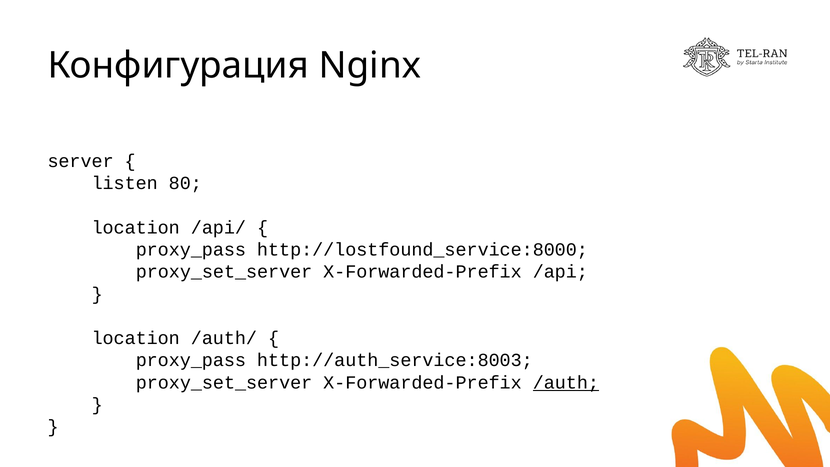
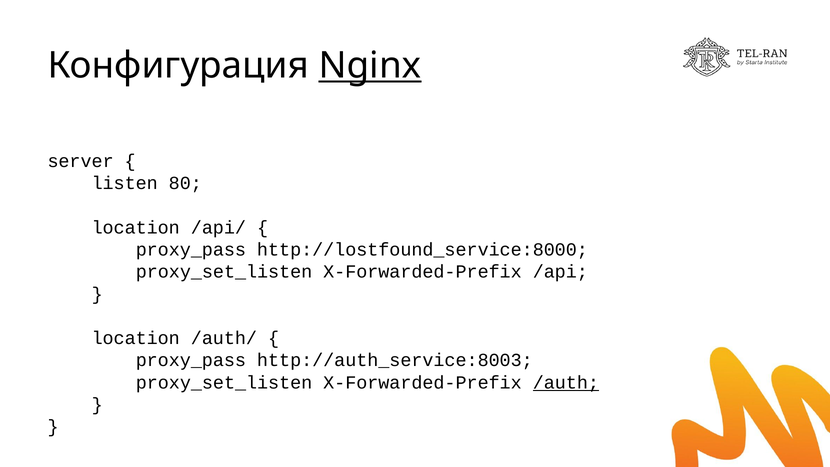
Nginx underline: none -> present
proxy_set_server at (224, 272): proxy_set_server -> proxy_set_listen
proxy_set_server at (224, 382): proxy_set_server -> proxy_set_listen
